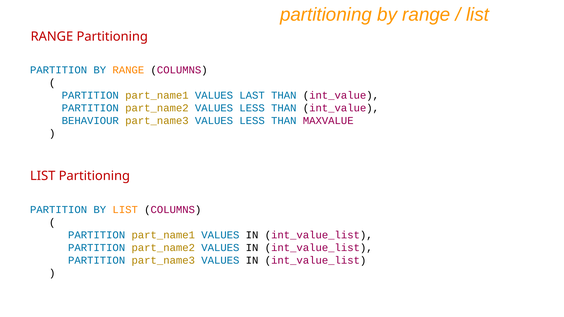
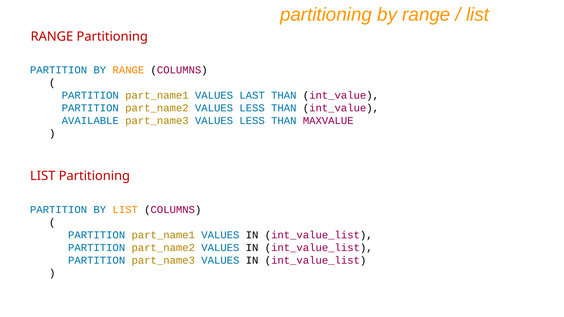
BEHAVIOUR: BEHAVIOUR -> AVAILABLE
